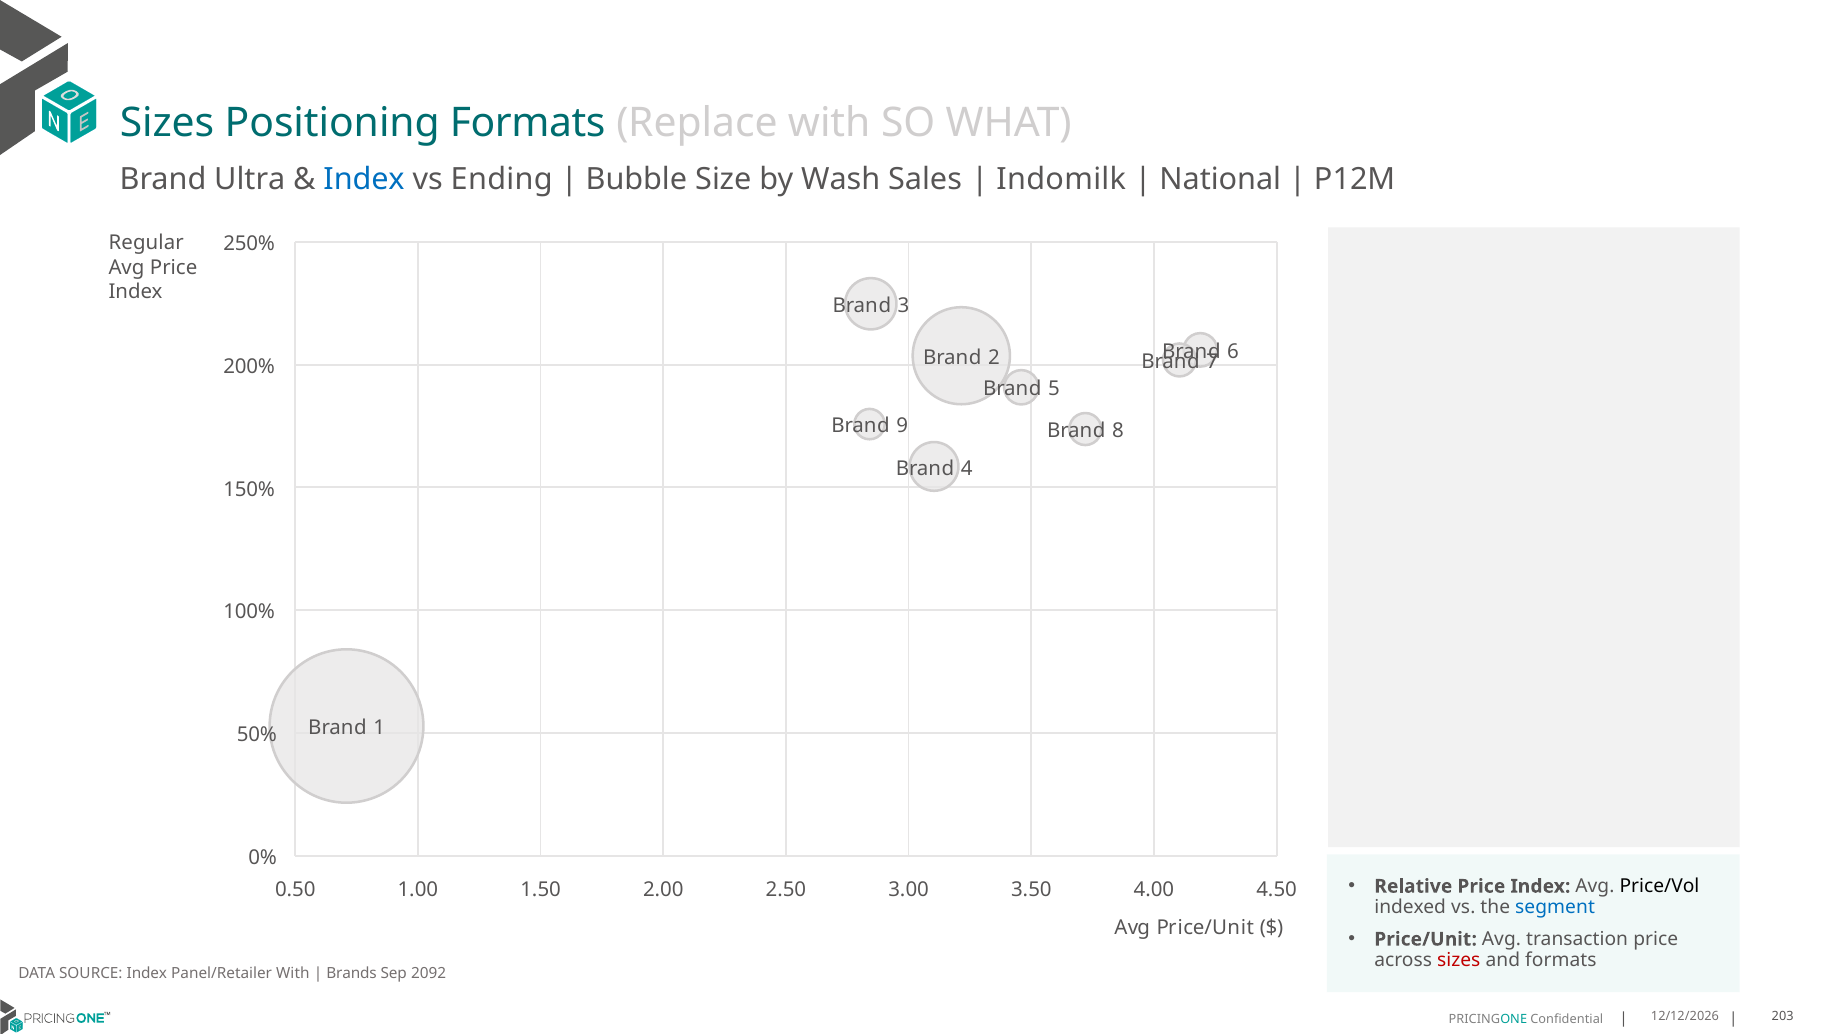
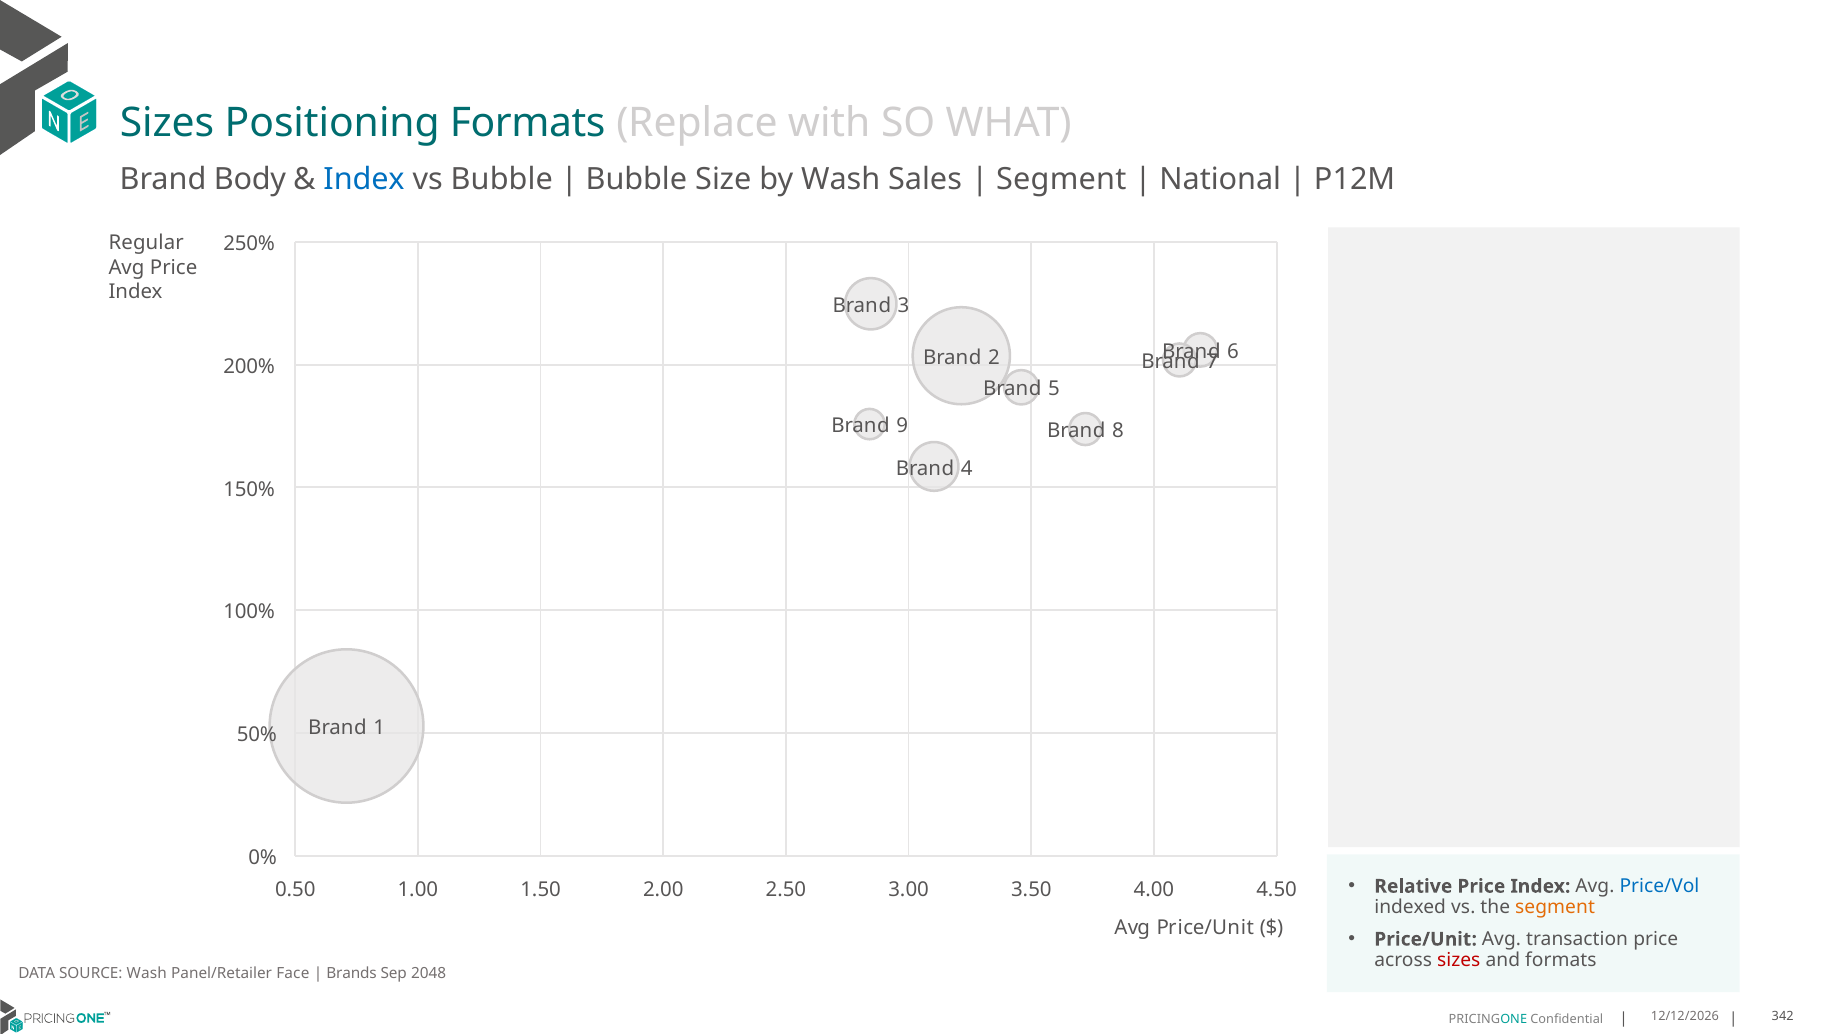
Ultra: Ultra -> Body
vs Ending: Ending -> Bubble
Indomilk at (1061, 179): Indomilk -> Segment
Price/Vol colour: black -> blue
segment at (1555, 907) colour: blue -> orange
SOURCE Index: Index -> Wash
Panel/Retailer With: With -> Face
2092: 2092 -> 2048
203: 203 -> 342
